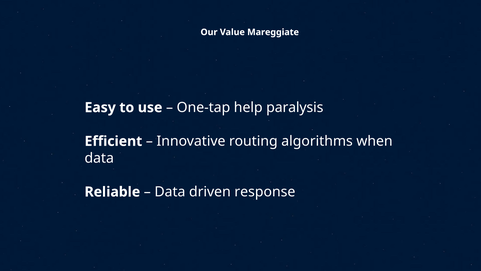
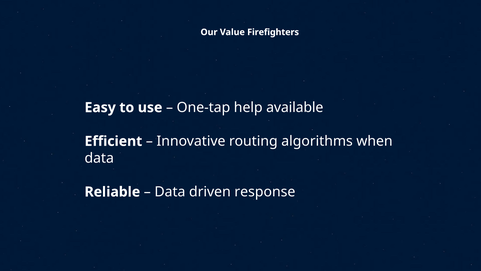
Mareggiate: Mareggiate -> Firefighters
paralysis: paralysis -> available
